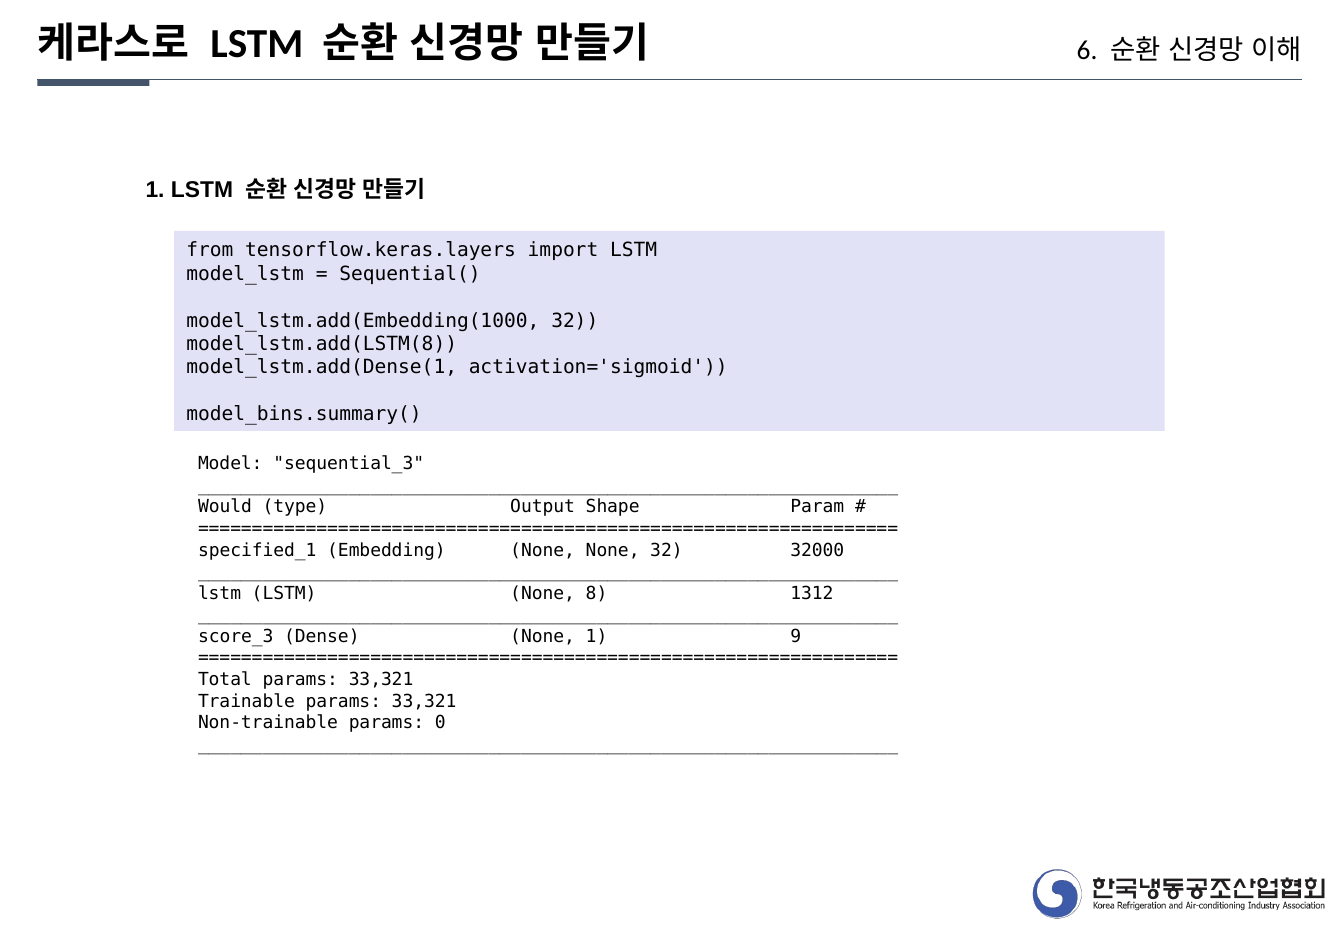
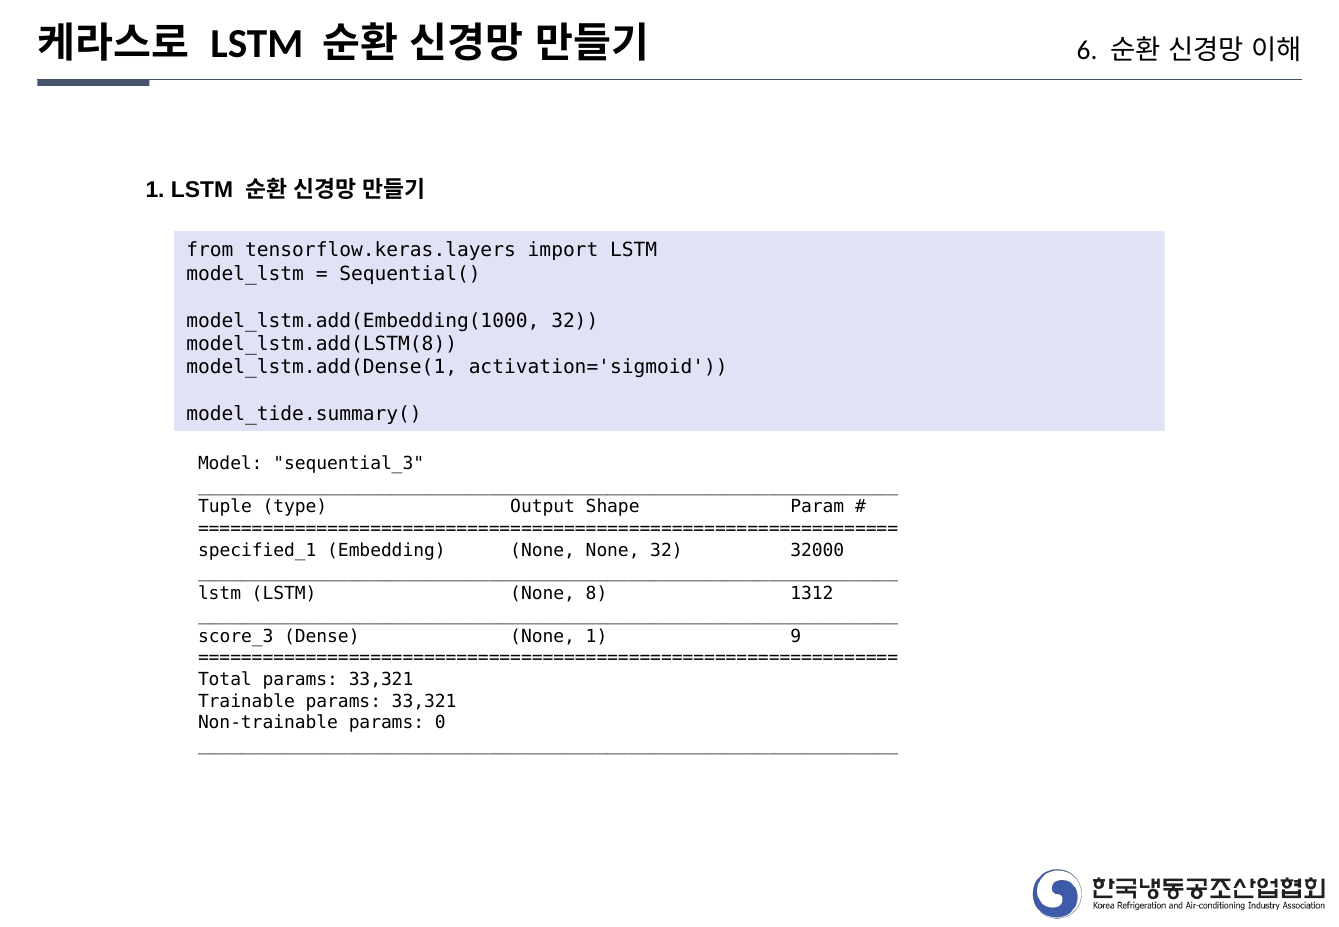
model_bins.summary(: model_bins.summary( -> model_tide.summary(
Would: Would -> Tuple
